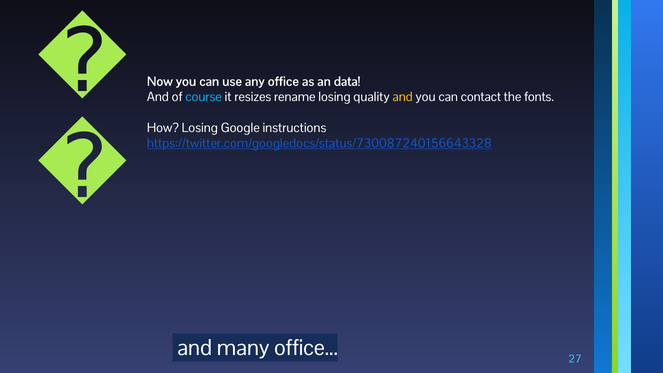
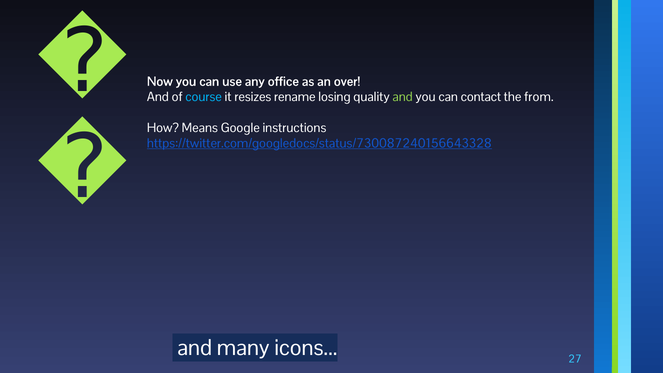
data: data -> over
and at (403, 97) colour: yellow -> light green
fonts: fonts -> from
How Losing: Losing -> Means
many office: office -> icons
